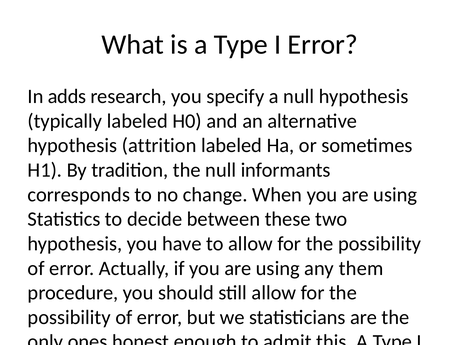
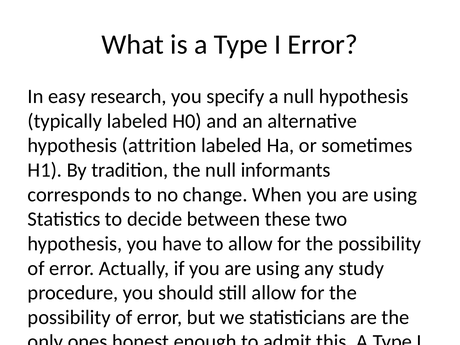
adds: adds -> easy
them: them -> study
